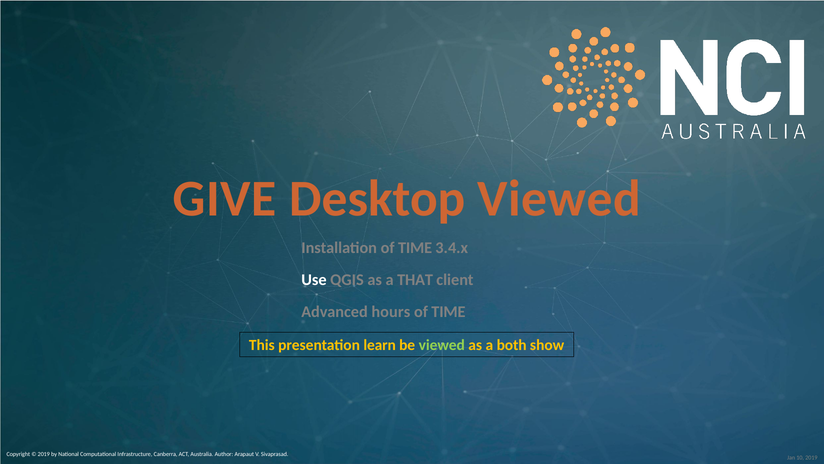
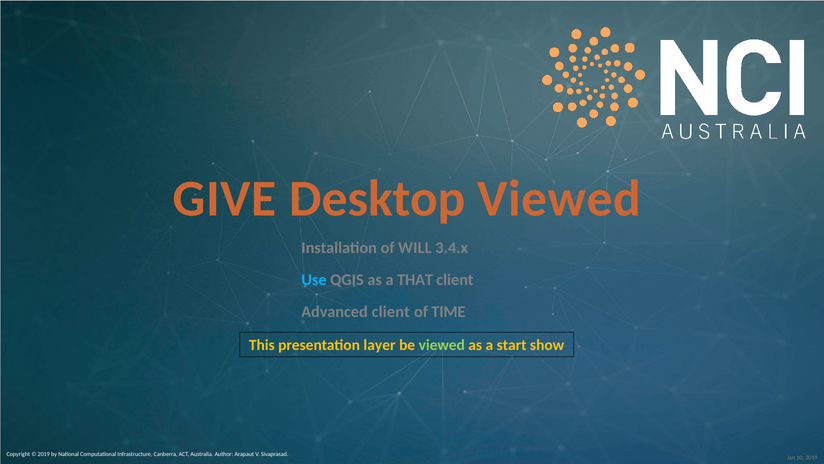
Installation of TIME: TIME -> WILL
Use colour: white -> light blue
Advanced hours: hours -> client
learn: learn -> layer
both: both -> start
